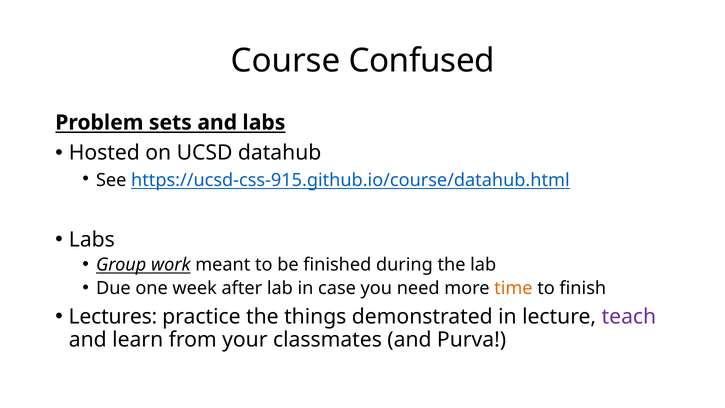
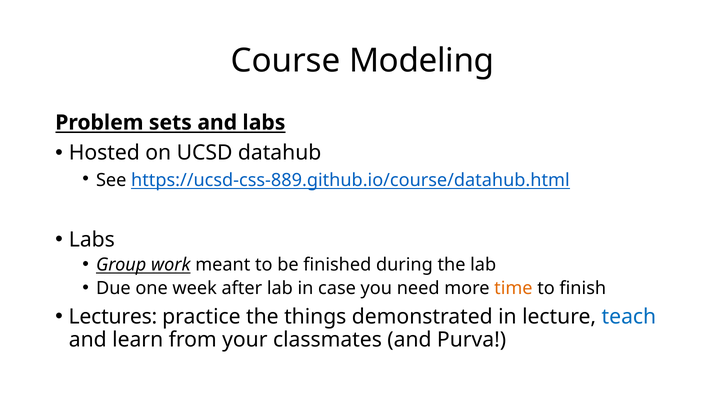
Confused: Confused -> Modeling
https://ucsd-css-915.github.io/course/datahub.html: https://ucsd-css-915.github.io/course/datahub.html -> https://ucsd-css-889.github.io/course/datahub.html
teach colour: purple -> blue
